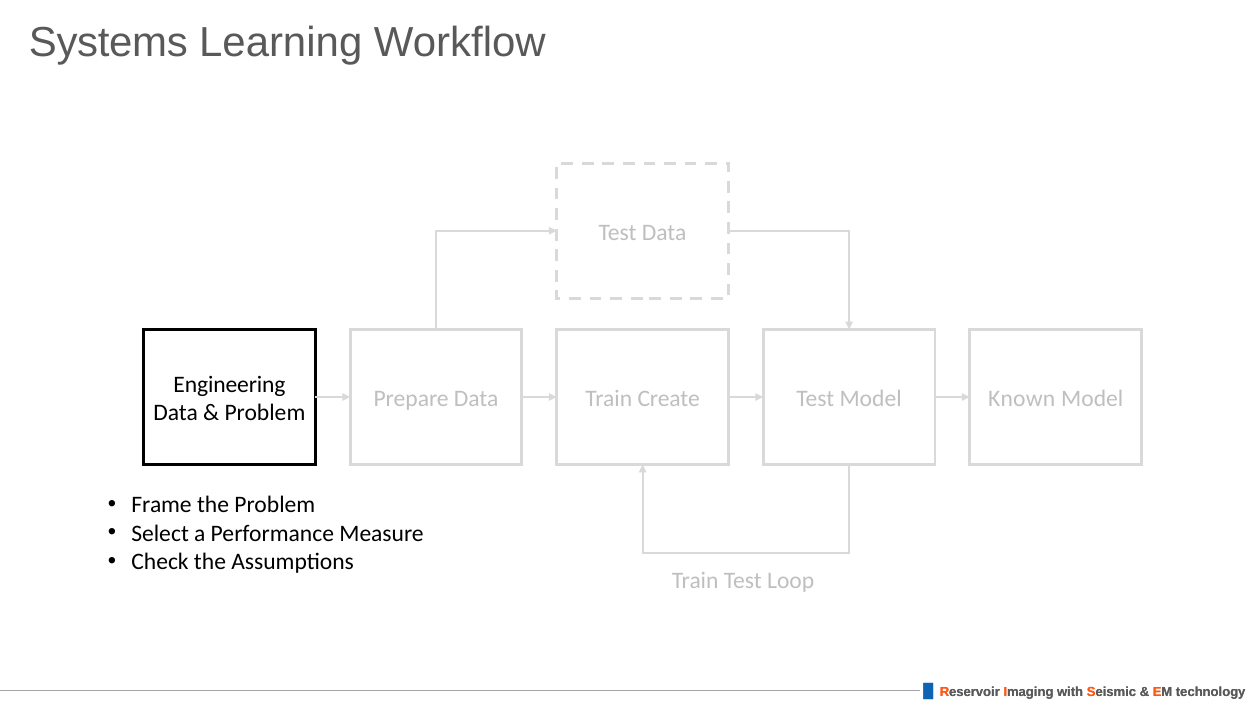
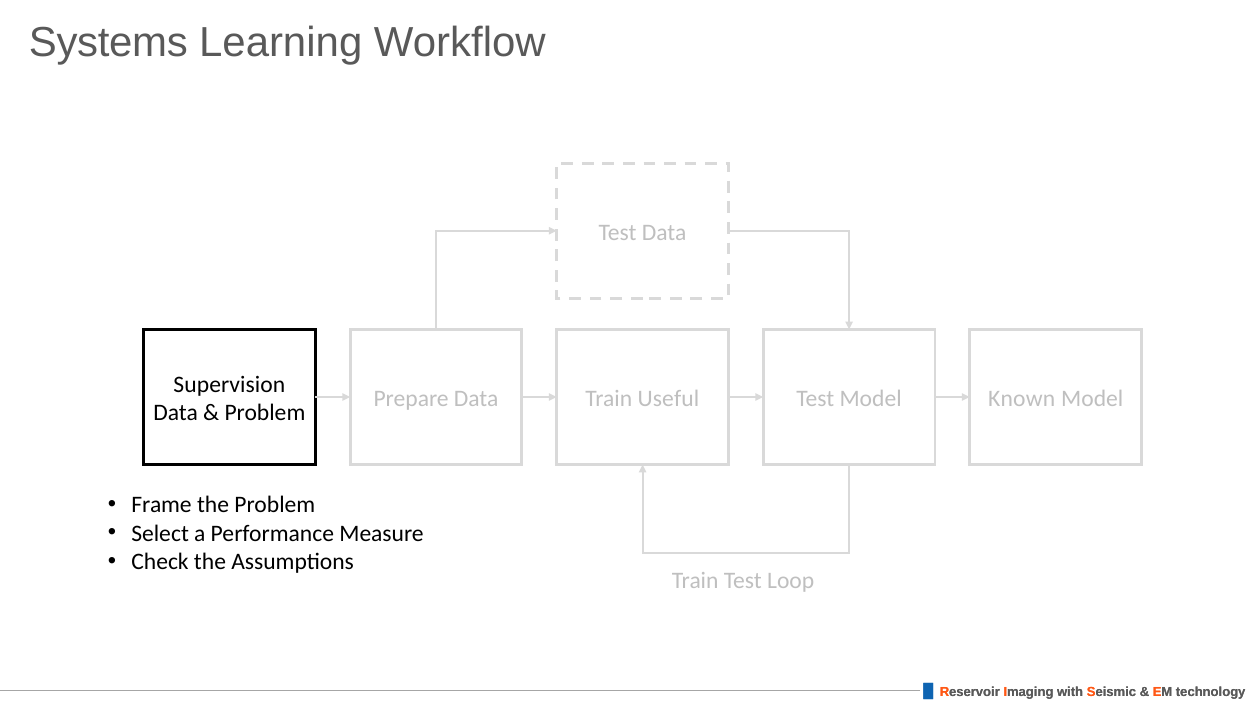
Engineering: Engineering -> Supervision
Create: Create -> Useful
